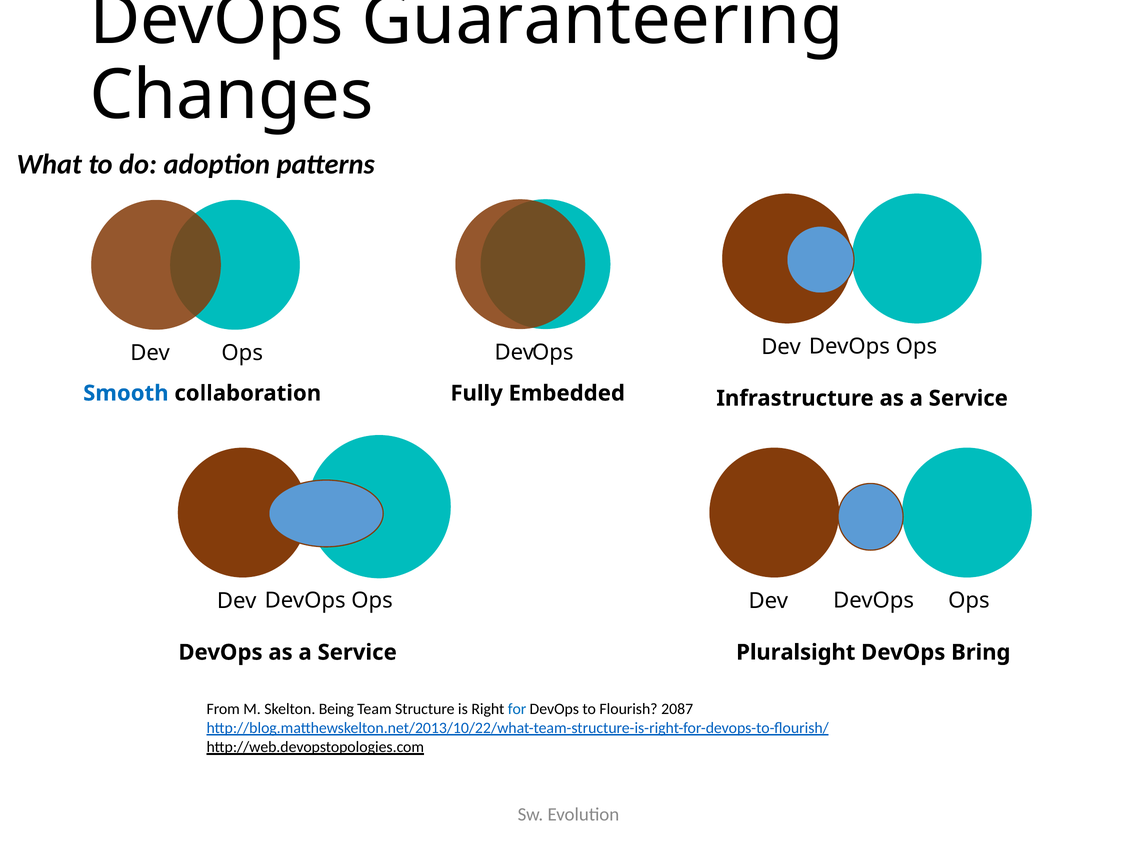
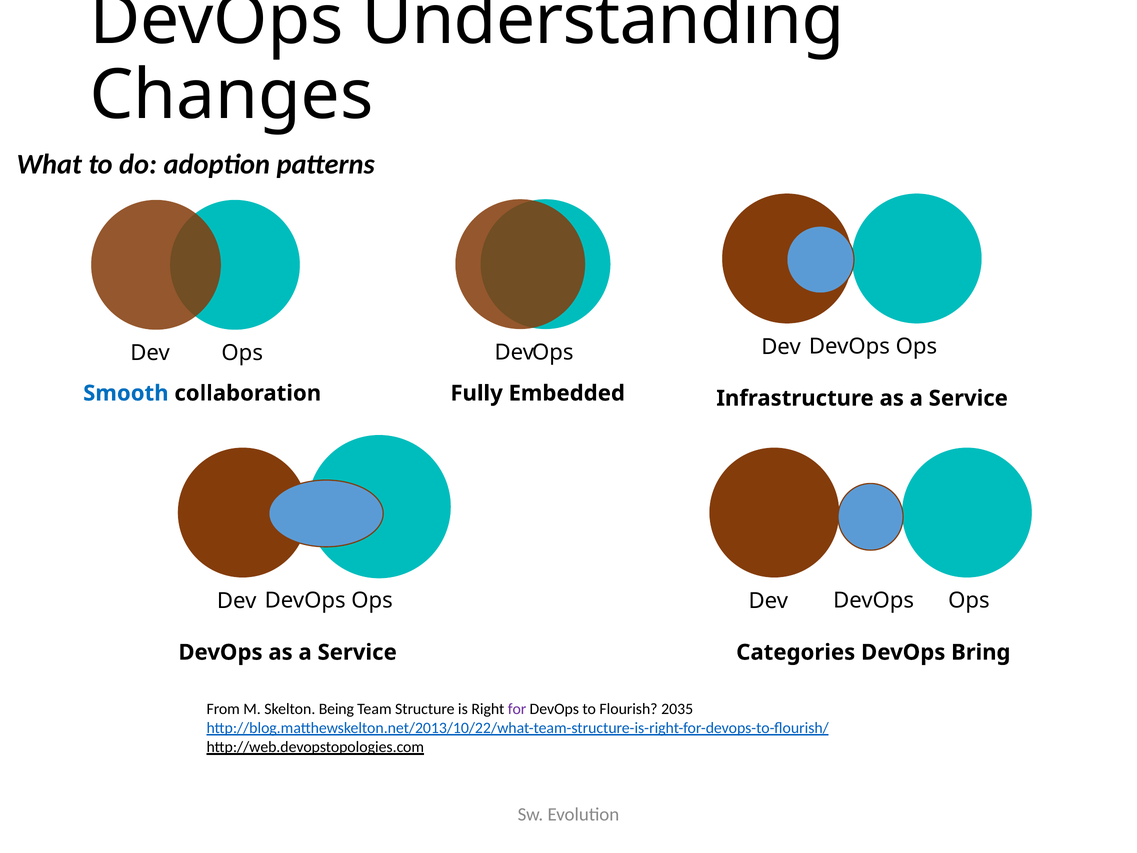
Guaranteering: Guaranteering -> Understanding
Pluralsight: Pluralsight -> Categories
for colour: blue -> purple
2087: 2087 -> 2035
